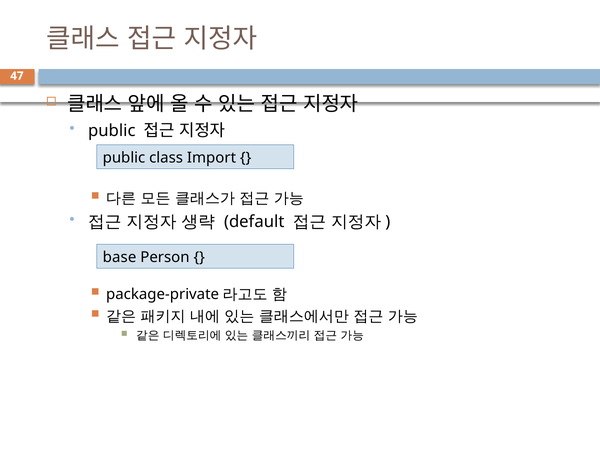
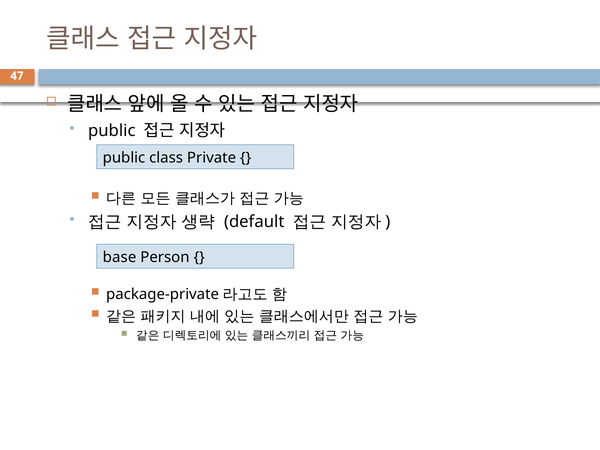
Import: Import -> Private
